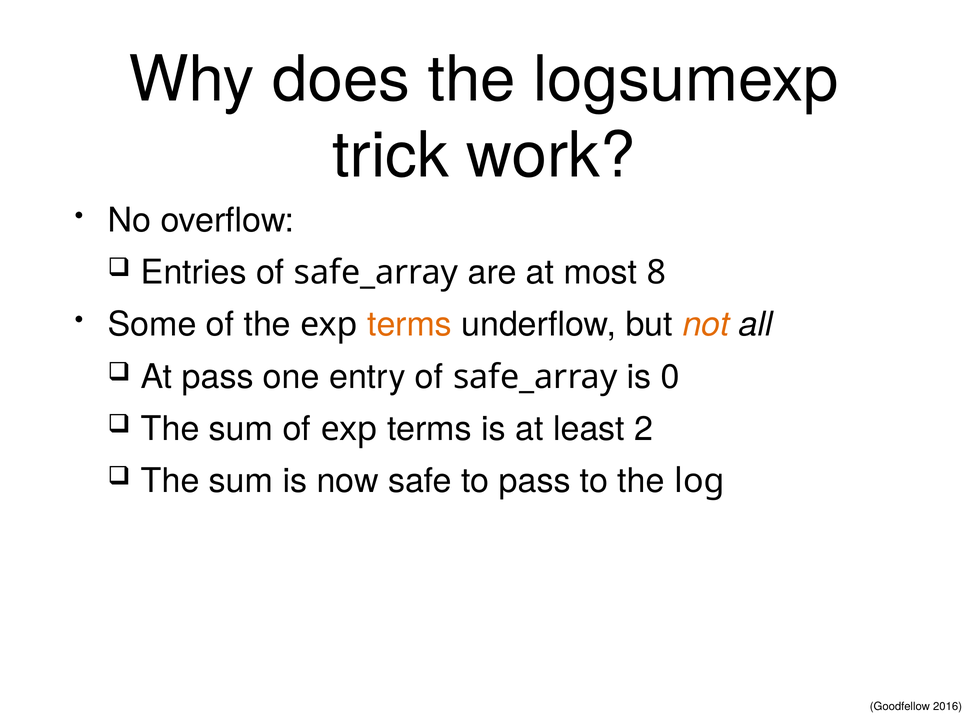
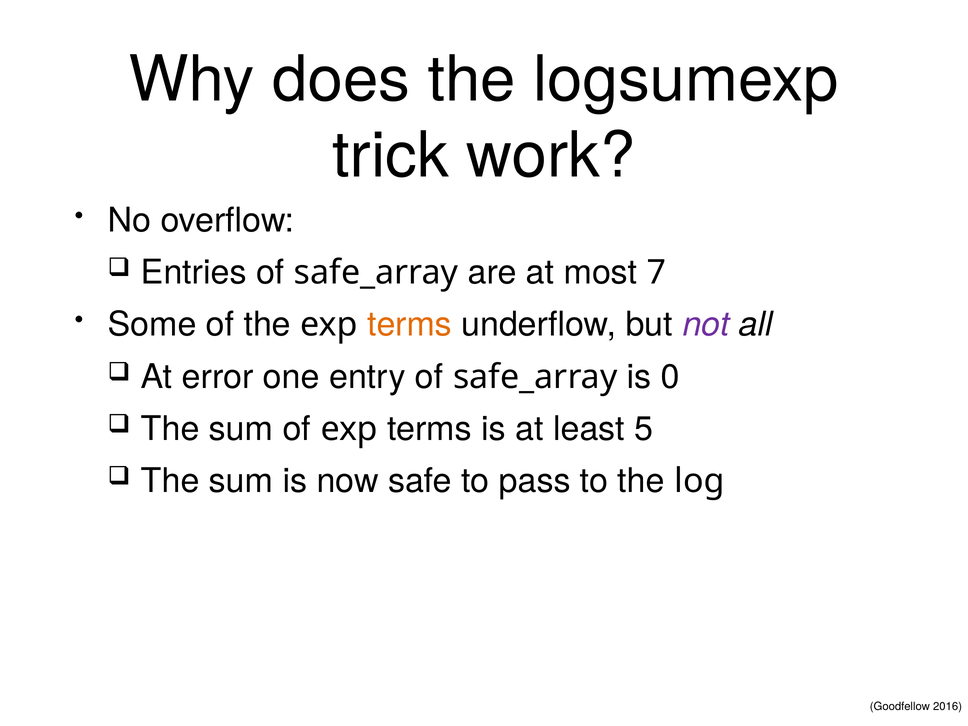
8: 8 -> 7
not colour: orange -> purple
At pass: pass -> error
2: 2 -> 5
